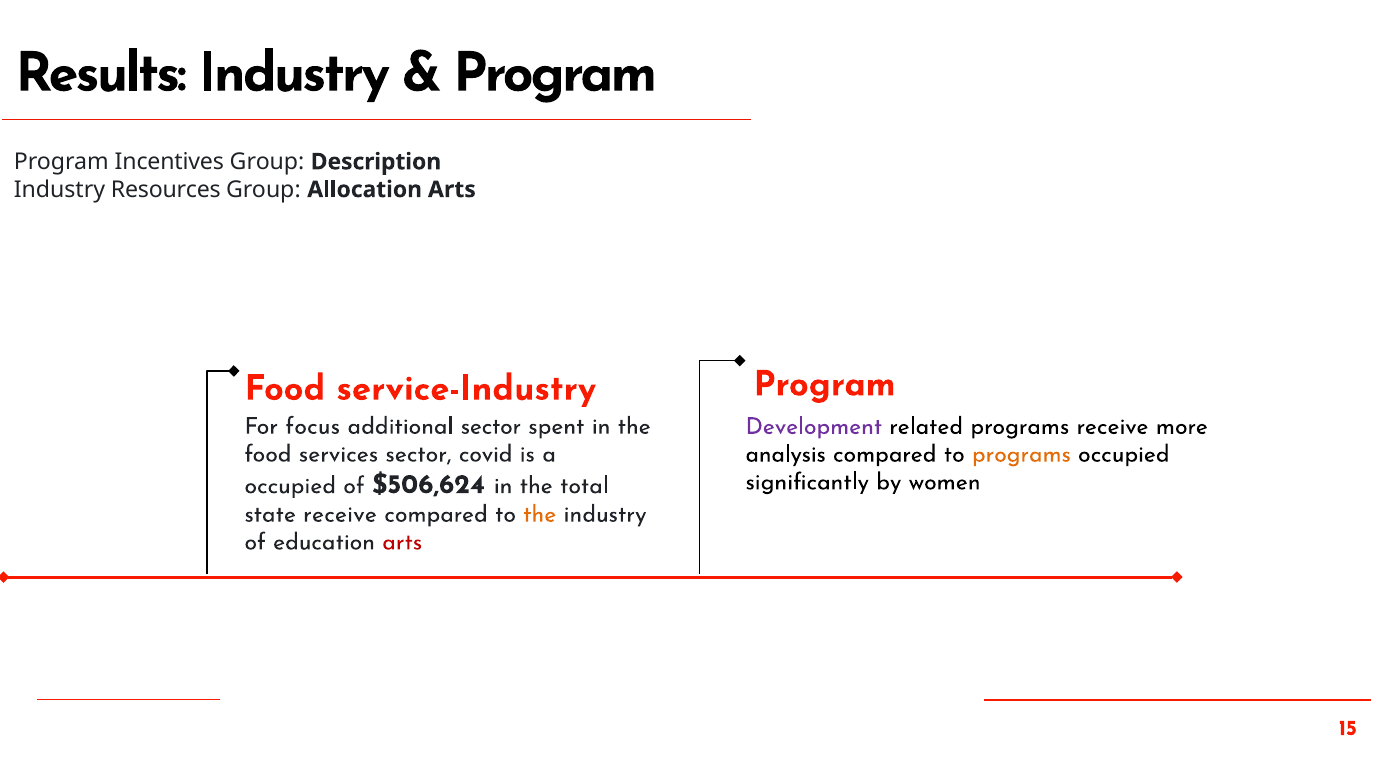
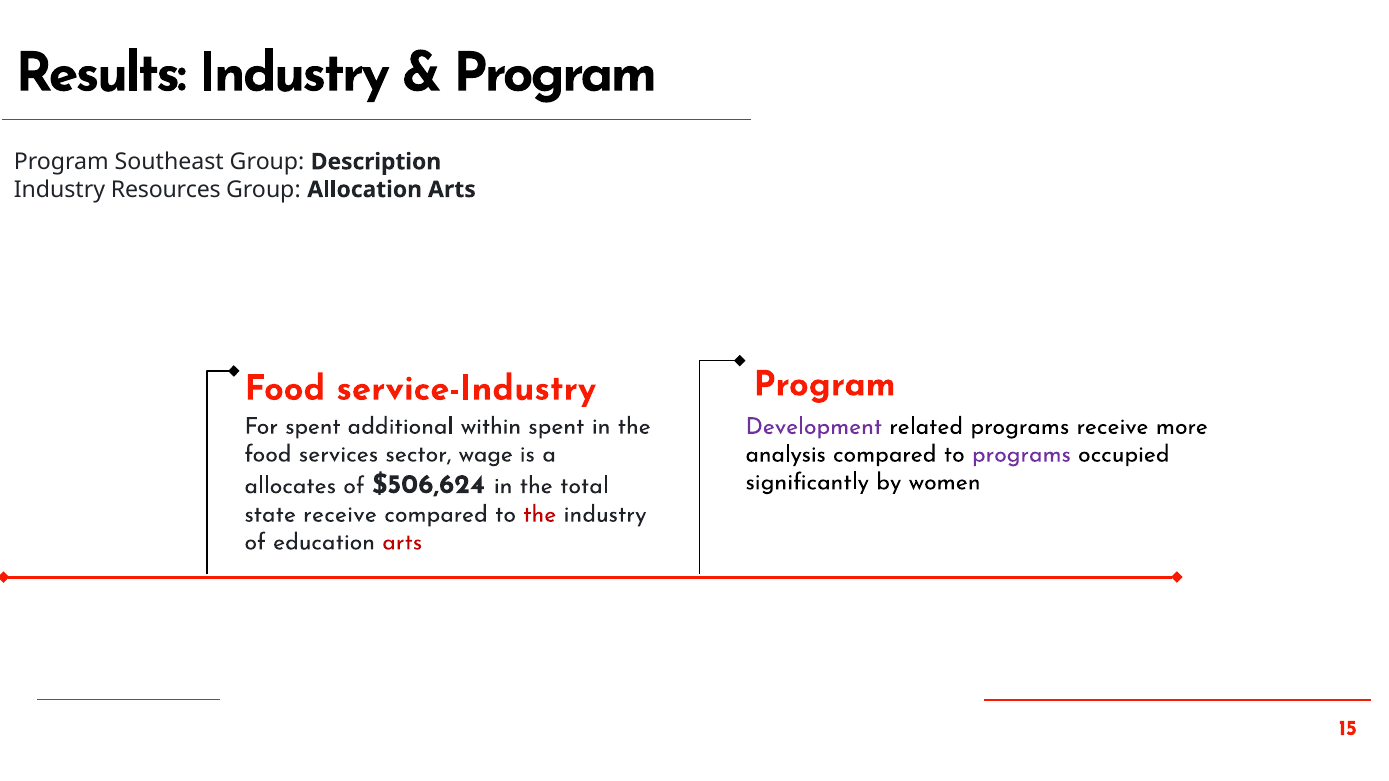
Incentives: Incentives -> Southeast
For focus: focus -> spent
additional sector: sector -> within
covid: covid -> wage
programs at (1021, 454) colour: orange -> purple
occupied at (290, 486): occupied -> allocates
the at (540, 514) colour: orange -> red
